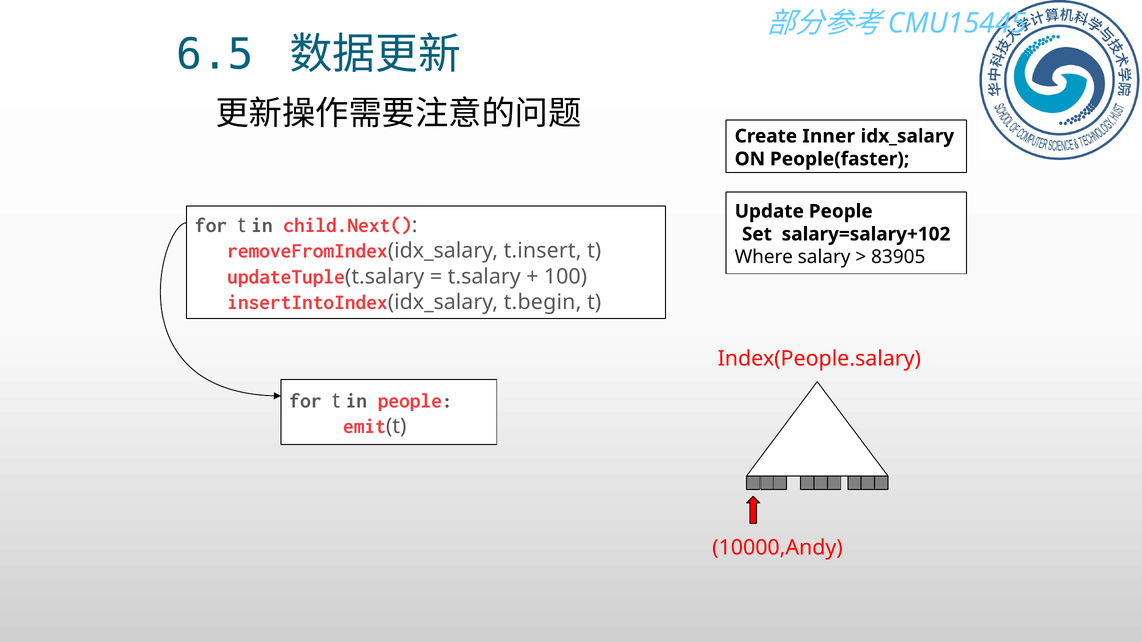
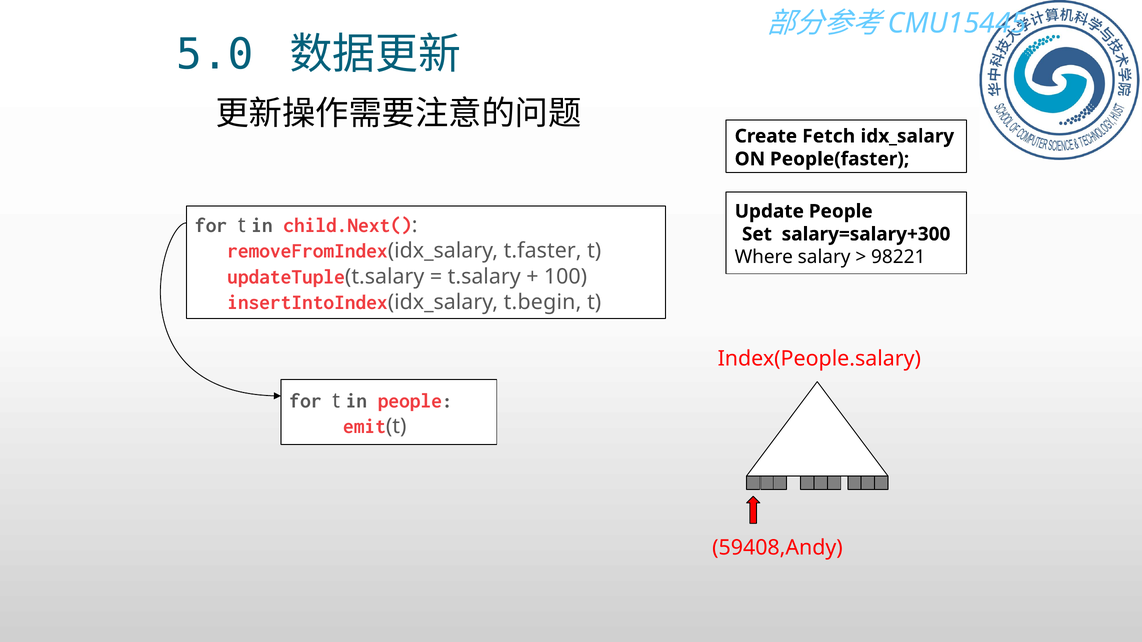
6.5: 6.5 -> 5.0
Inner: Inner -> Fetch
salary=salary+102: salary=salary+102 -> salary=salary+300
t.insert: t.insert -> t.faster
83905: 83905 -> 98221
10000,Andy: 10000,Andy -> 59408,Andy
